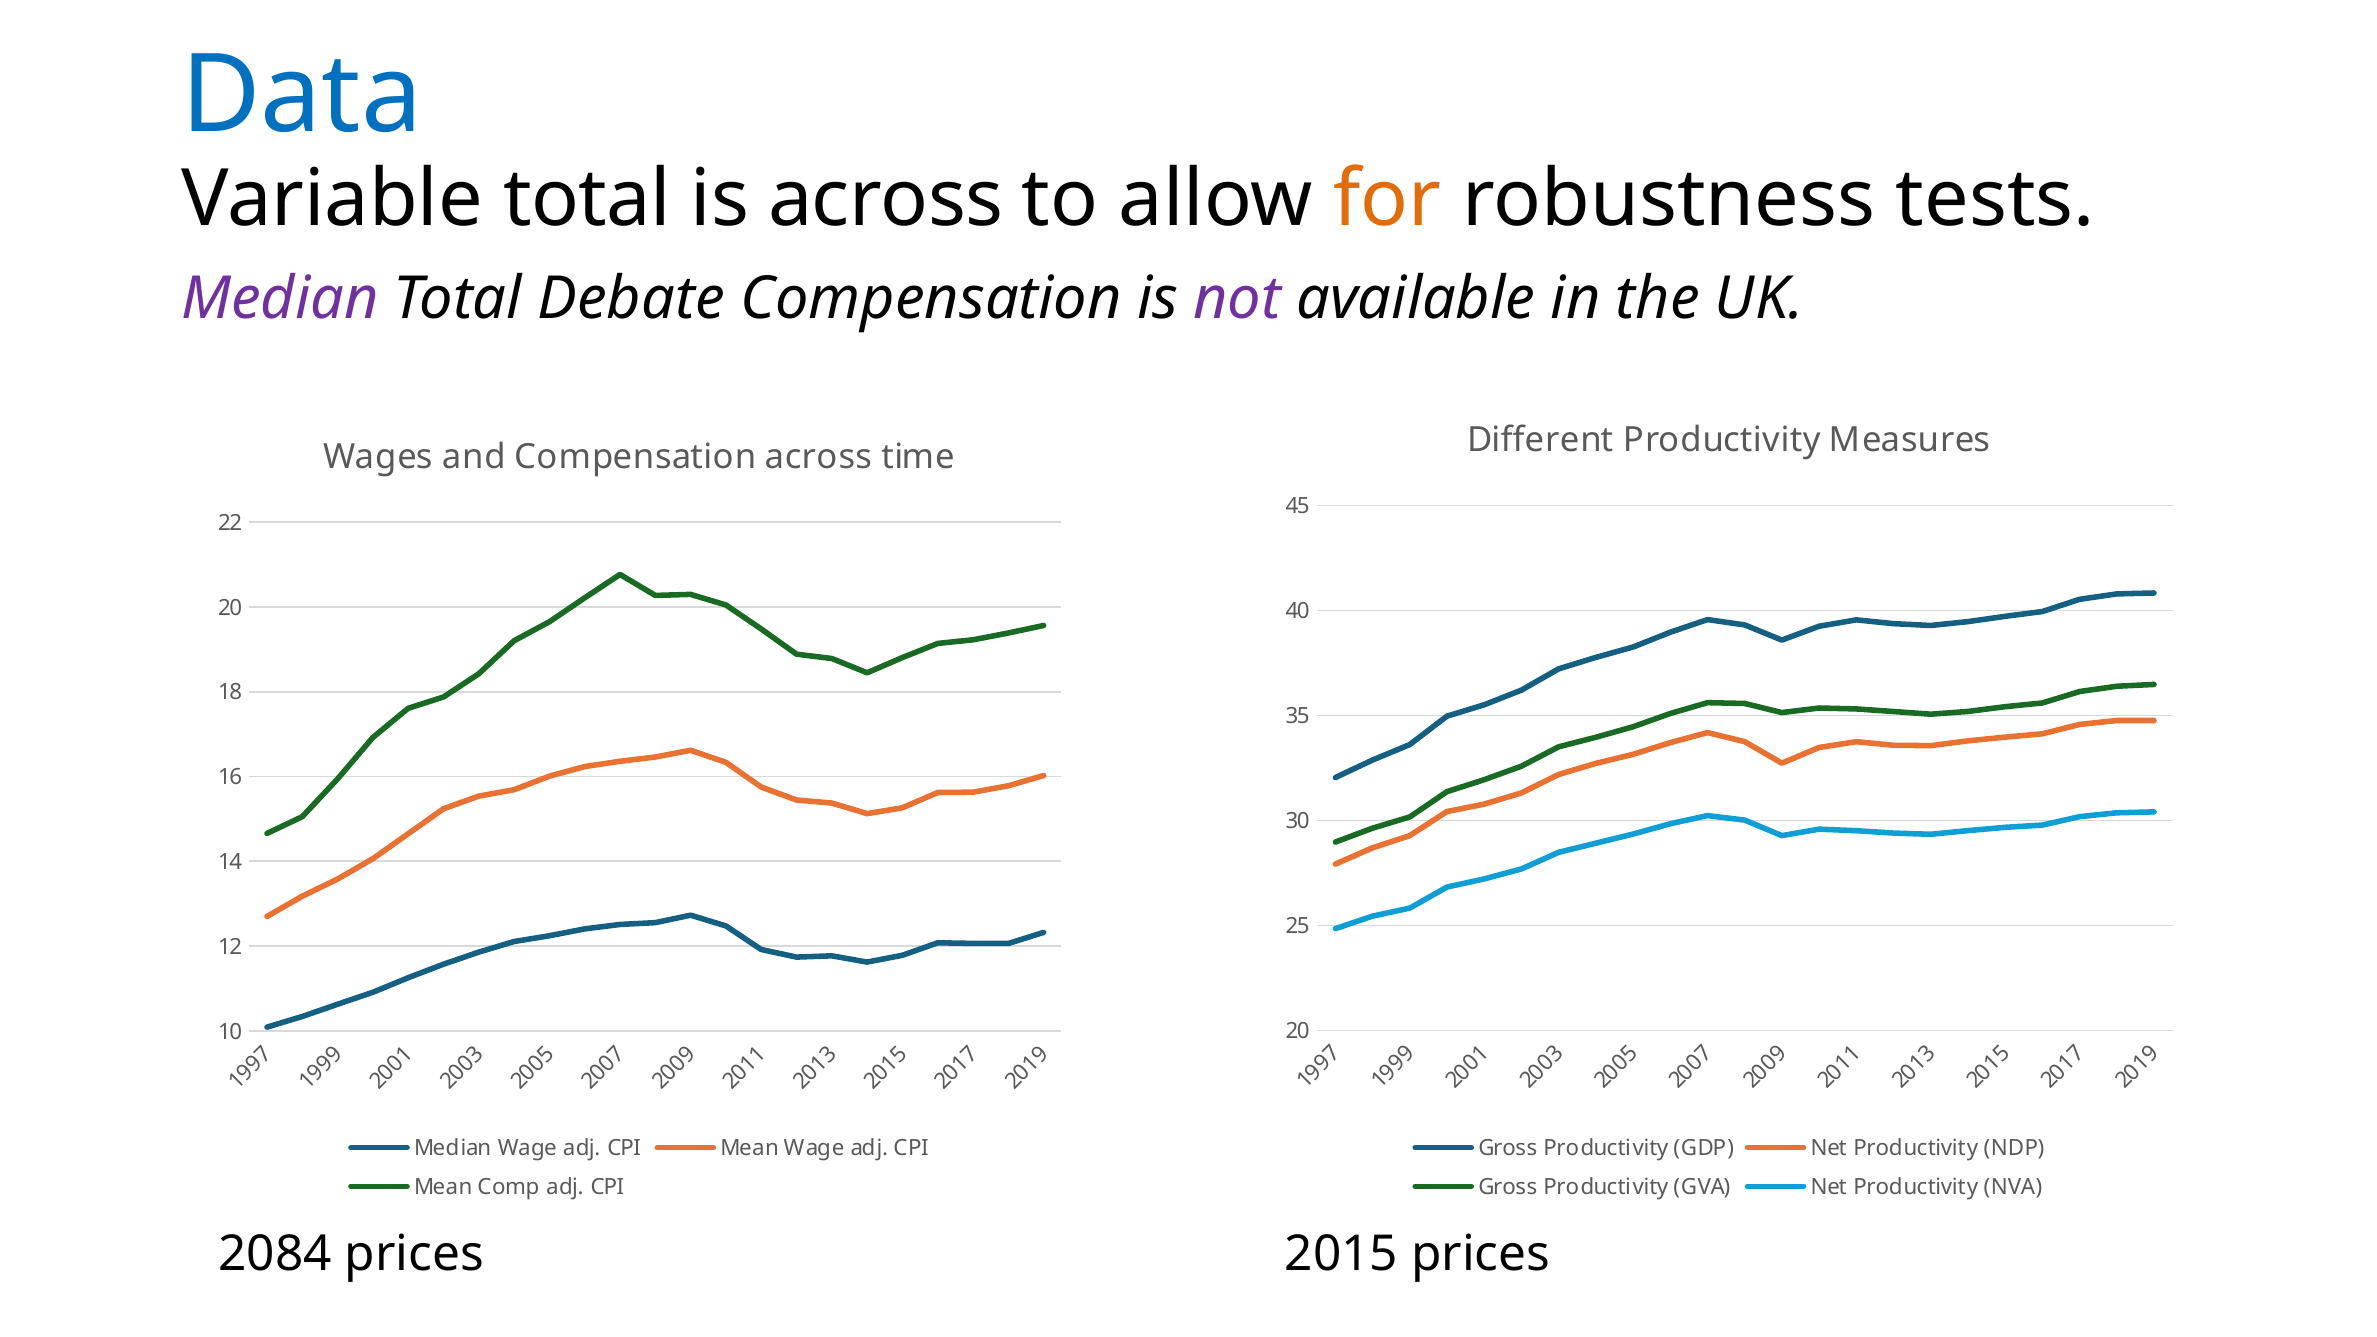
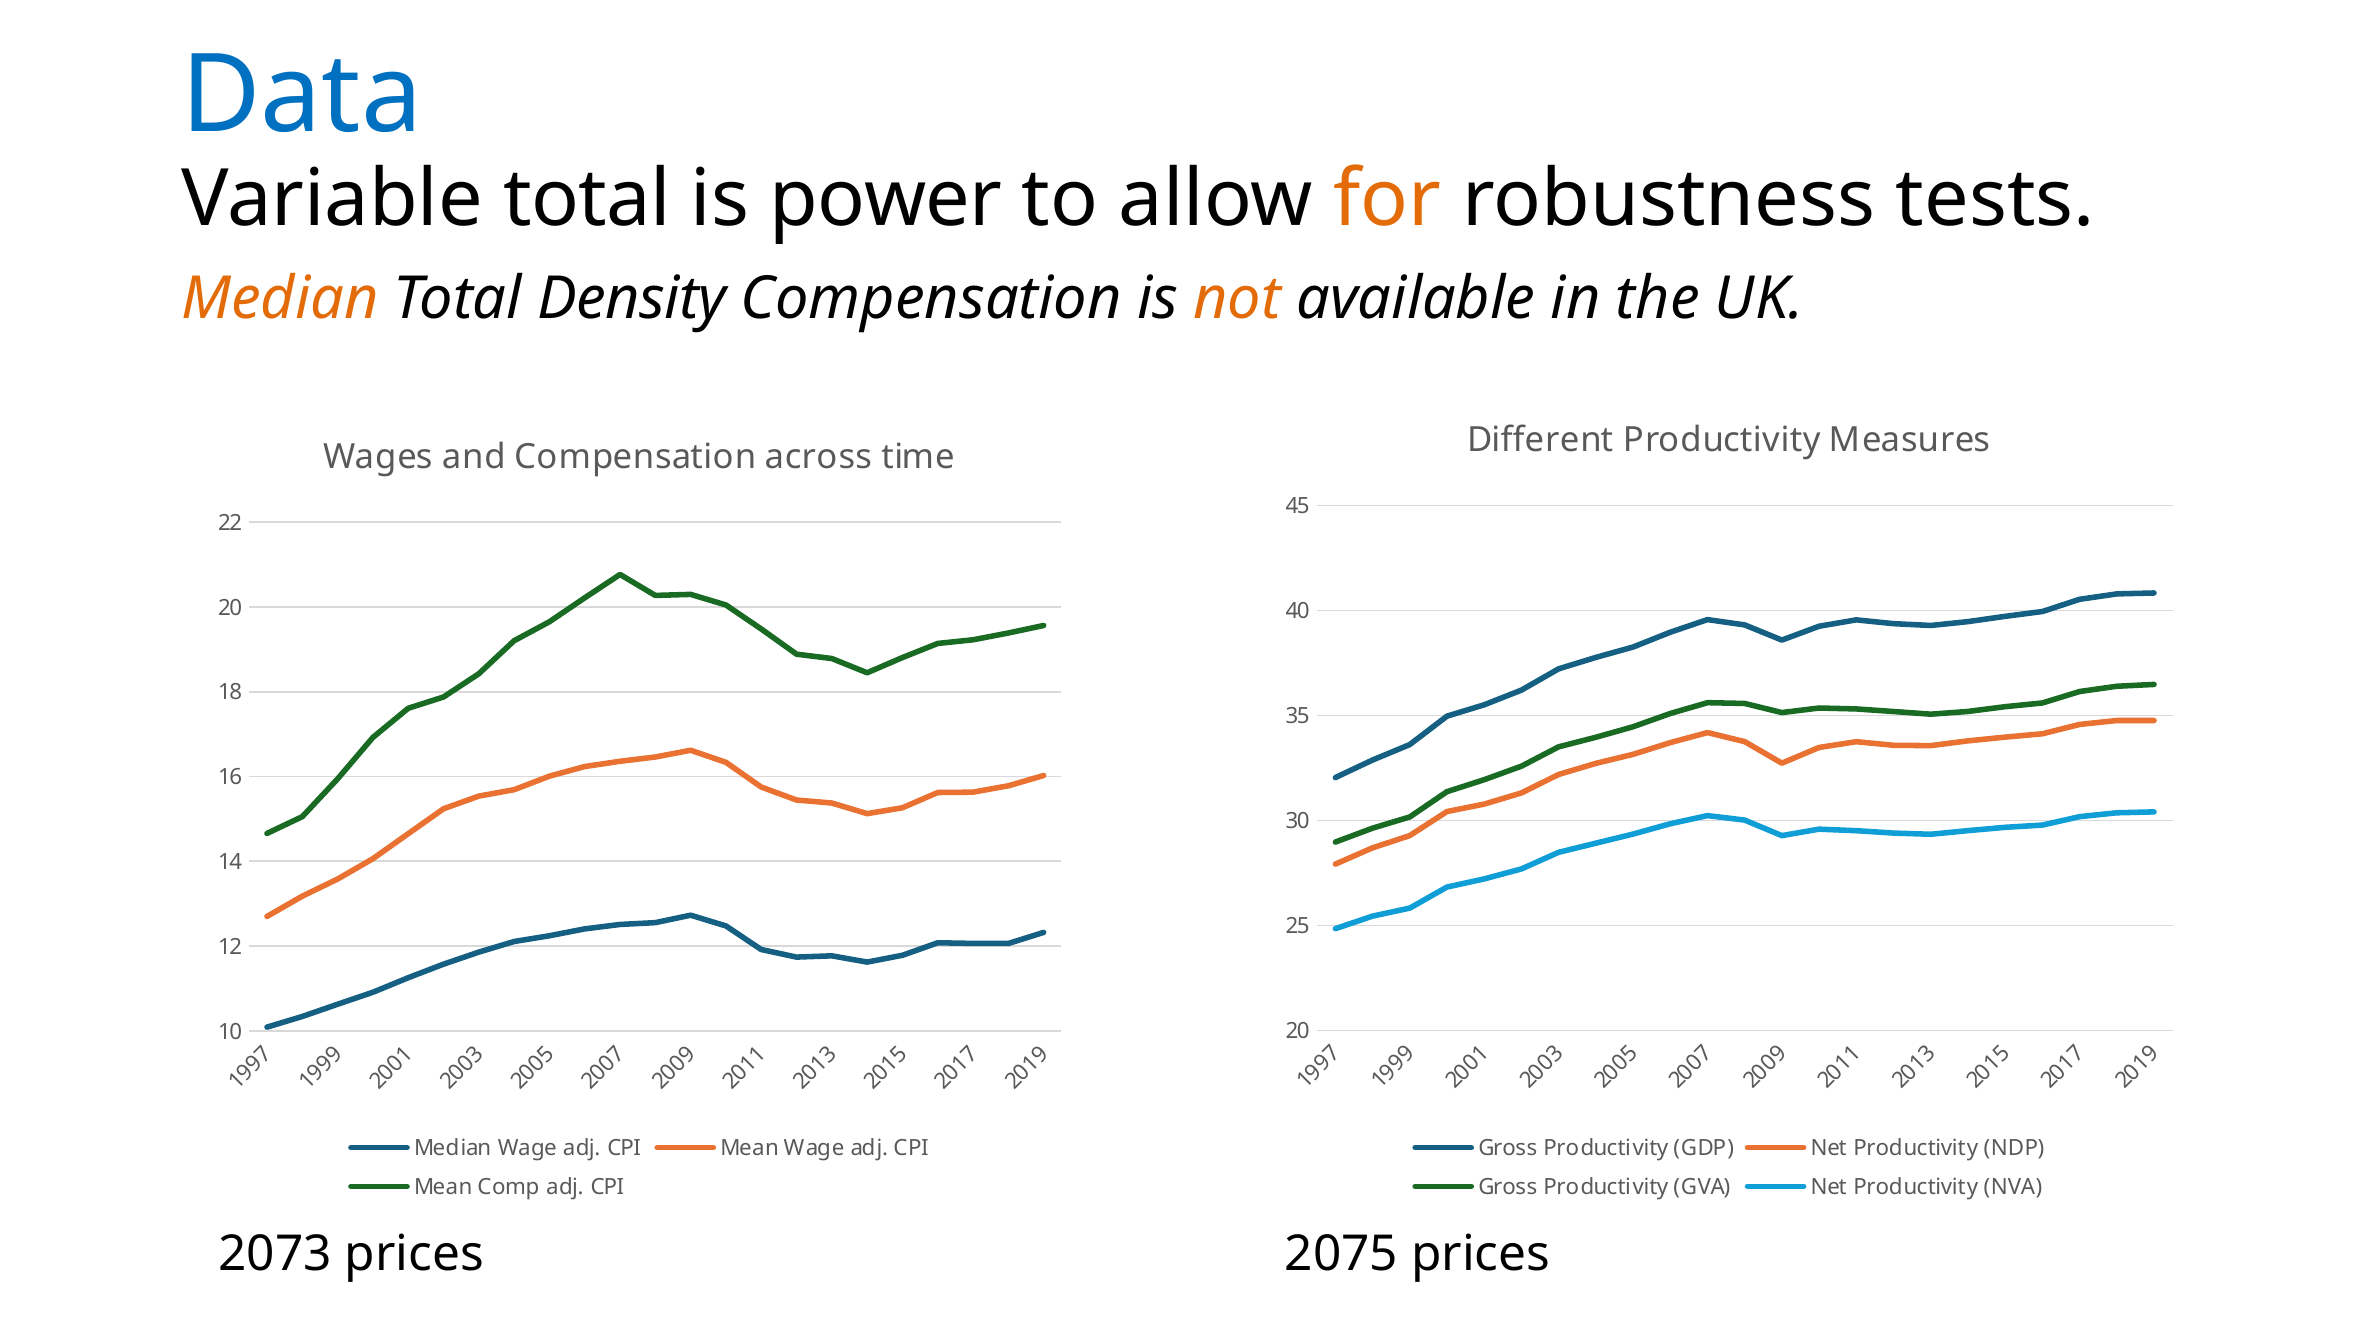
is across: across -> power
Median at (280, 299) colour: purple -> orange
Debate: Debate -> Density
not colour: purple -> orange
2084: 2084 -> 2073
2015: 2015 -> 2075
